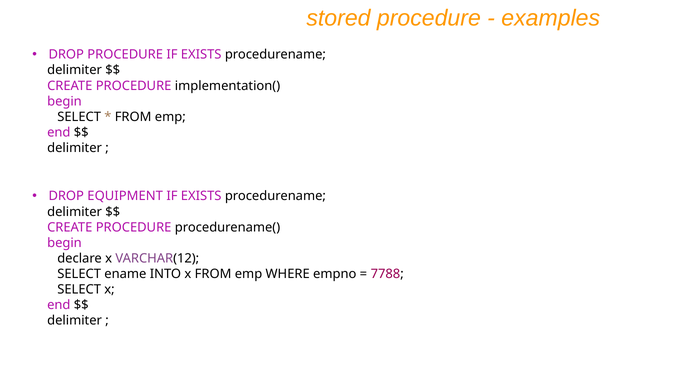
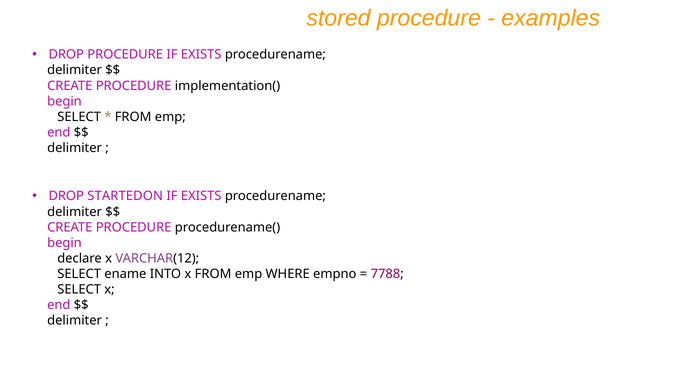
EQUIPMENT: EQUIPMENT -> STARTEDON
